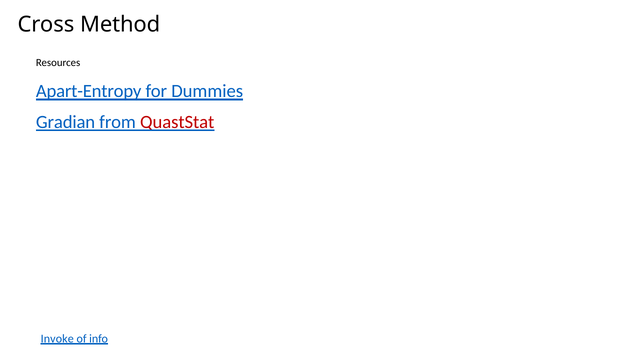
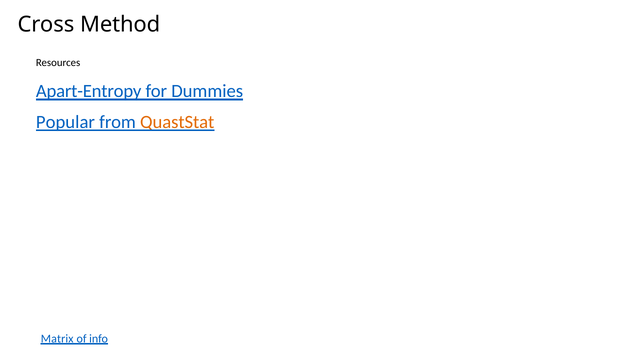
Gradian: Gradian -> Popular
QuastStat colour: red -> orange
Invoke: Invoke -> Matrix
